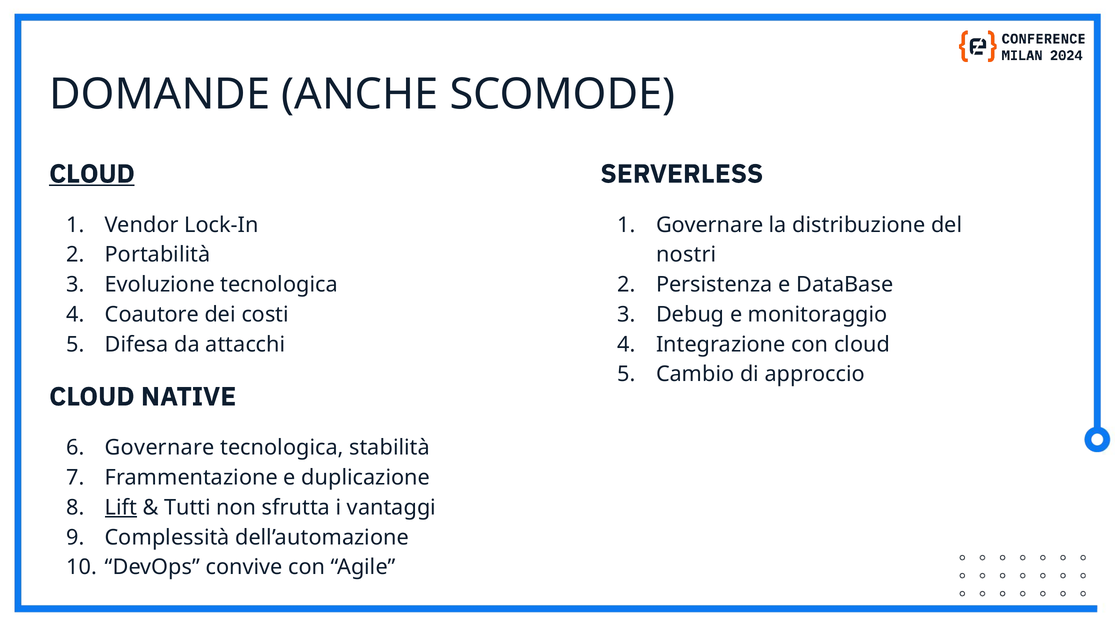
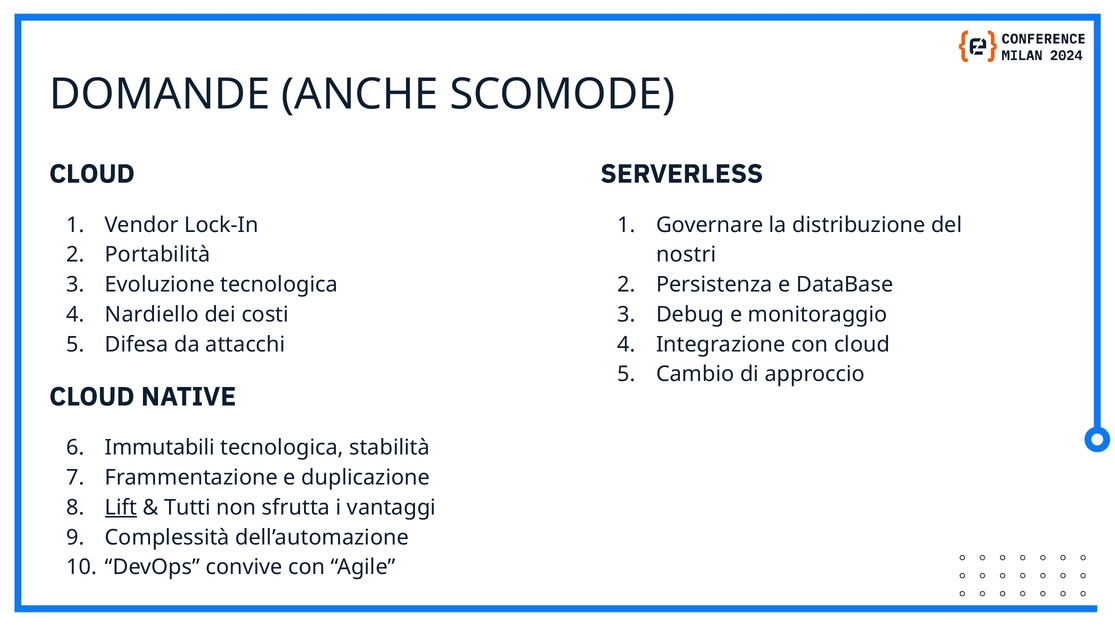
CLOUD at (92, 174) underline: present -> none
Coautore: Coautore -> Nardiello
Governare at (160, 448): Governare -> Immutabili
